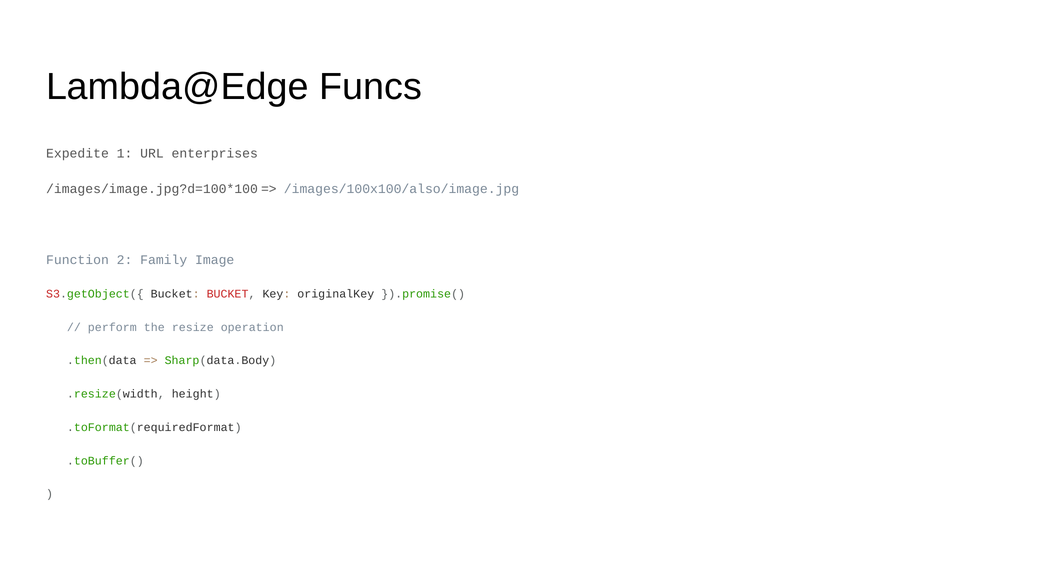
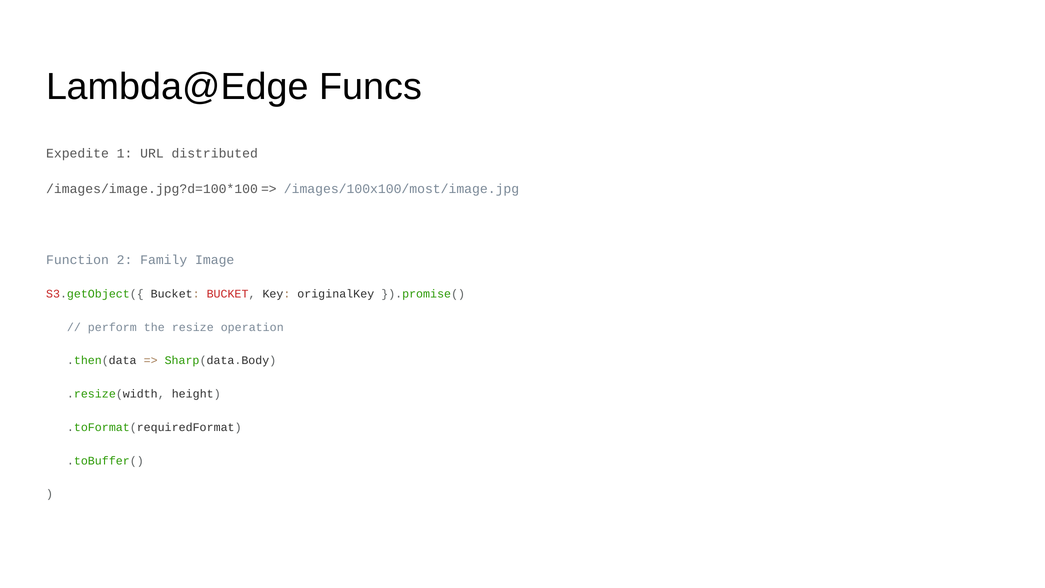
enterprises: enterprises -> distributed
/images/100x100/also/image.jpg: /images/100x100/also/image.jpg -> /images/100x100/most/image.jpg
